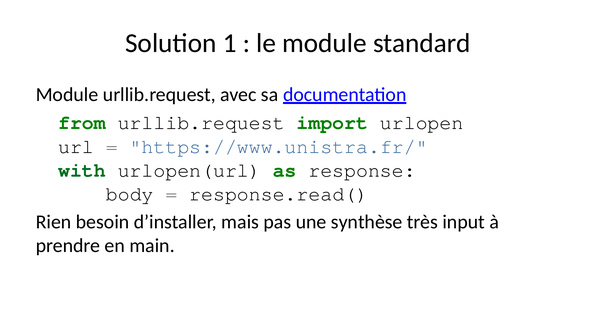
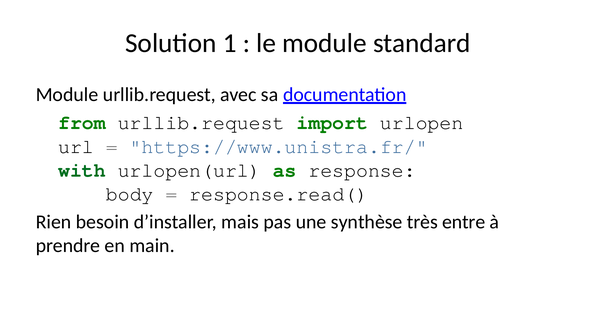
input: input -> entre
